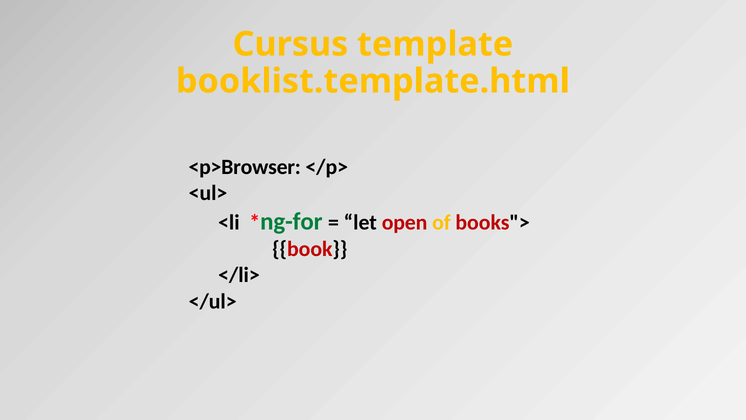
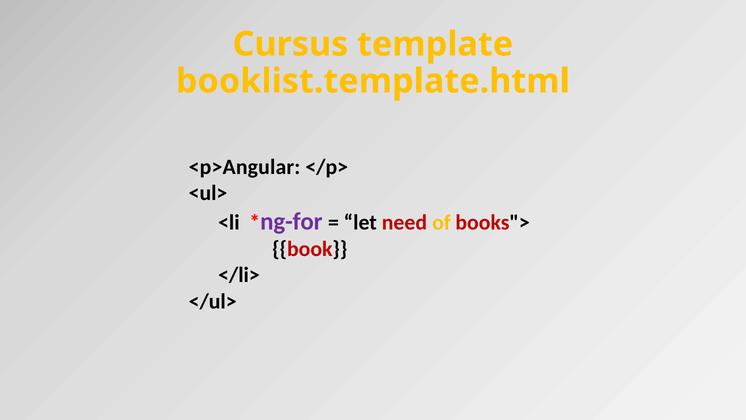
<p>Browser: <p>Browser -> <p>Angular
ng-for colour: green -> purple
open: open -> need
